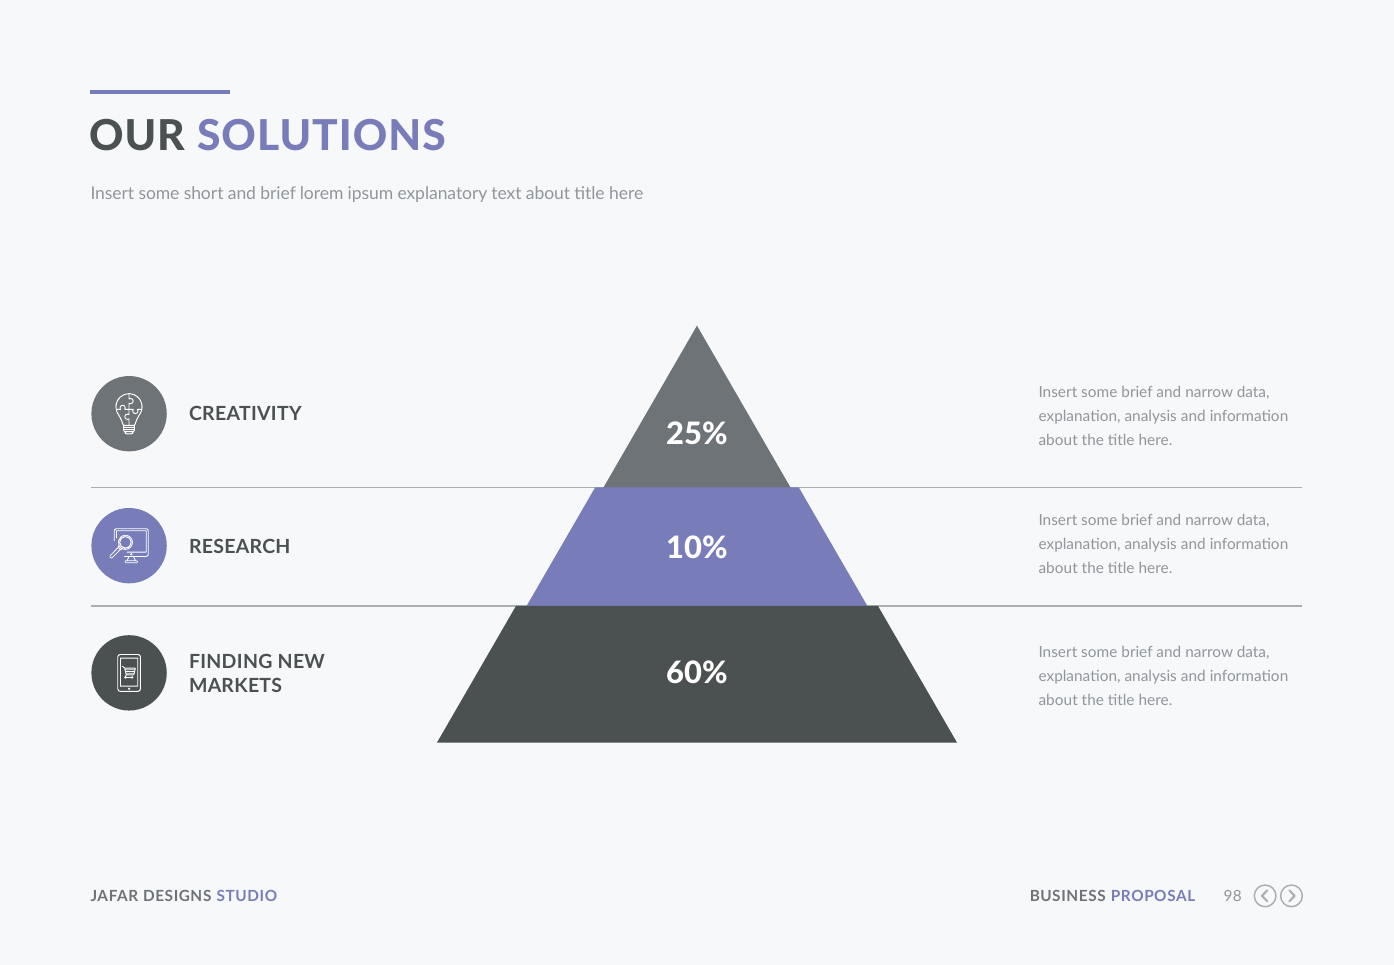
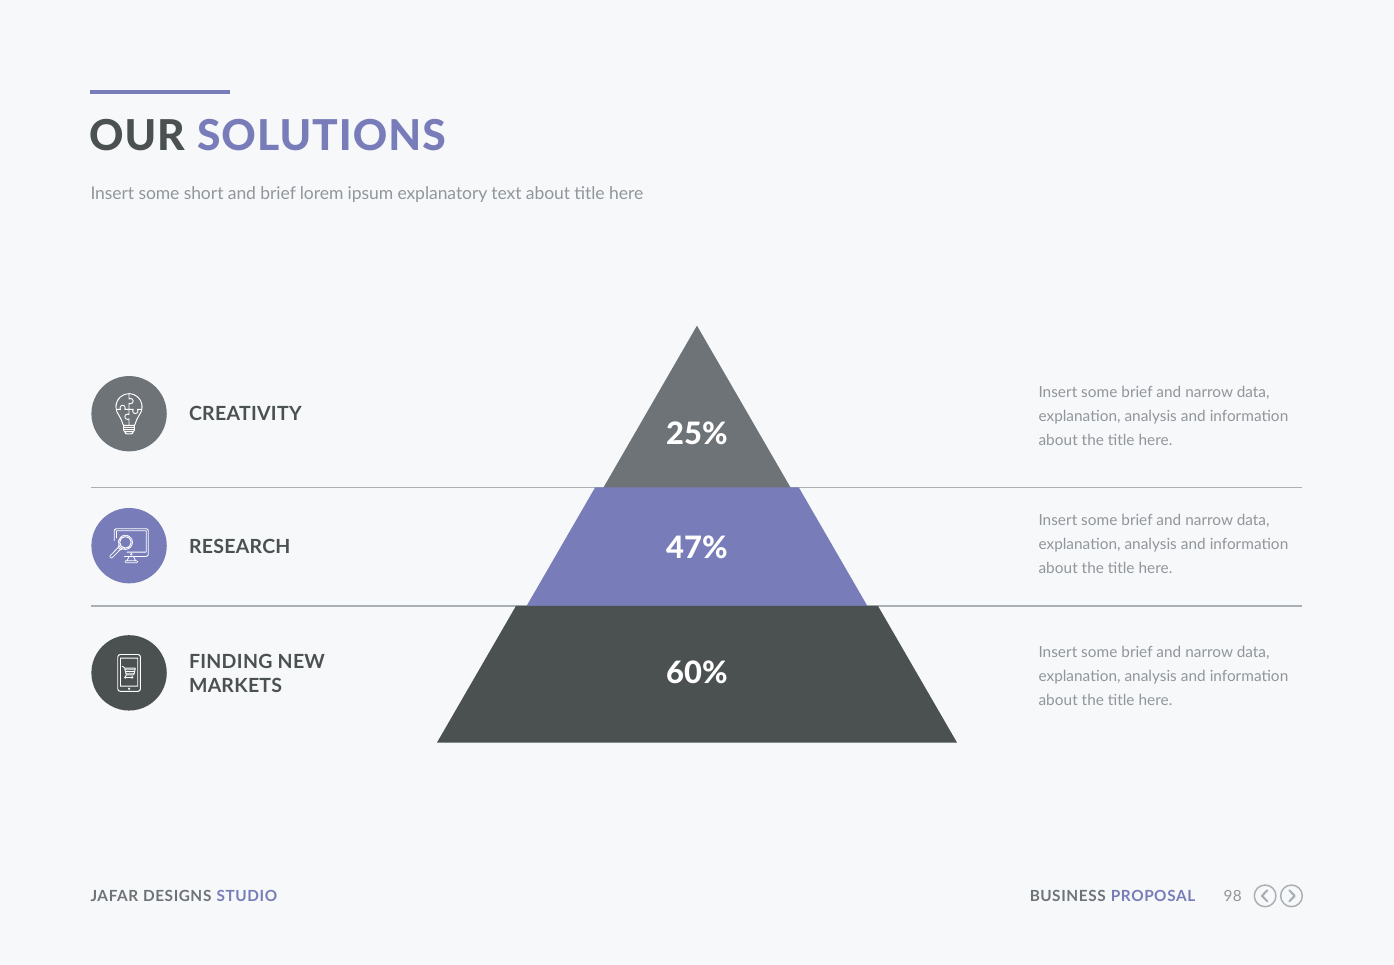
10%: 10% -> 47%
